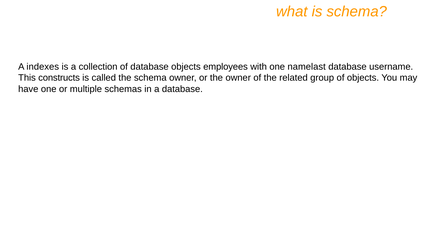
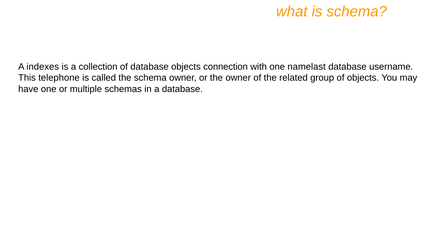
employees: employees -> connection
constructs: constructs -> telephone
